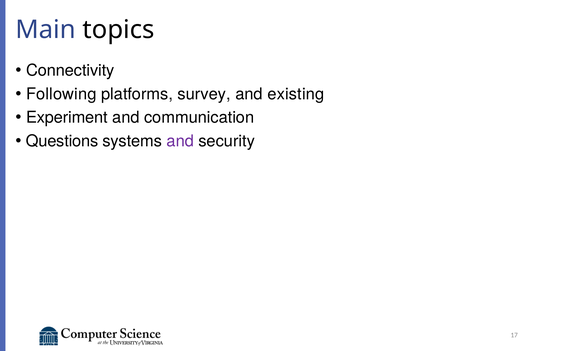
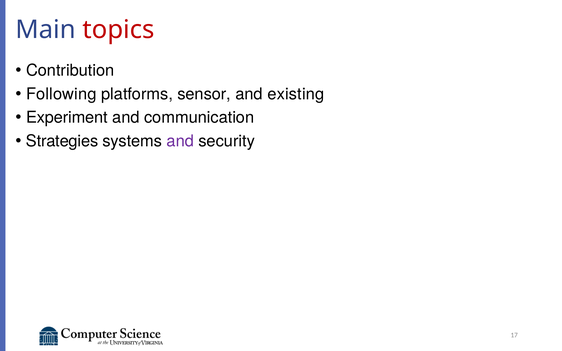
topics colour: black -> red
Connectivity: Connectivity -> Contribution
survey: survey -> sensor
Questions: Questions -> Strategies
